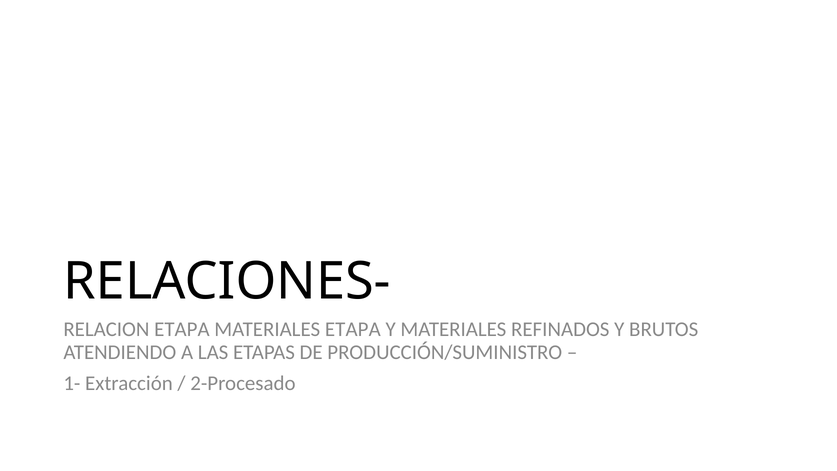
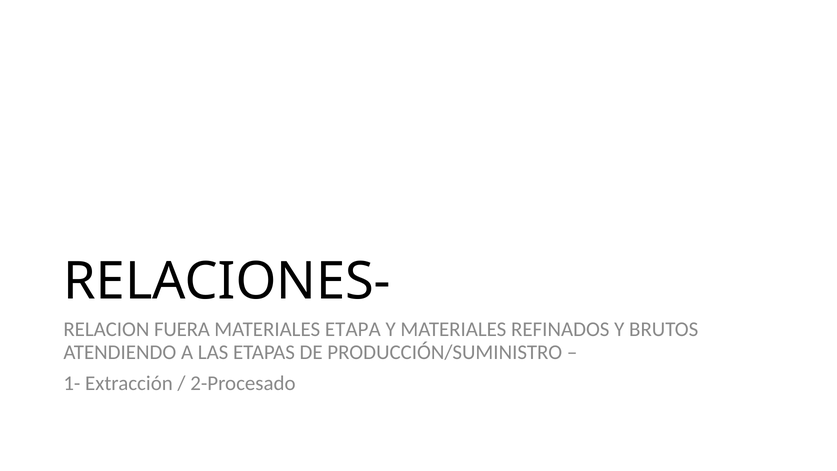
RELACION ETAPA: ETAPA -> FUERA
